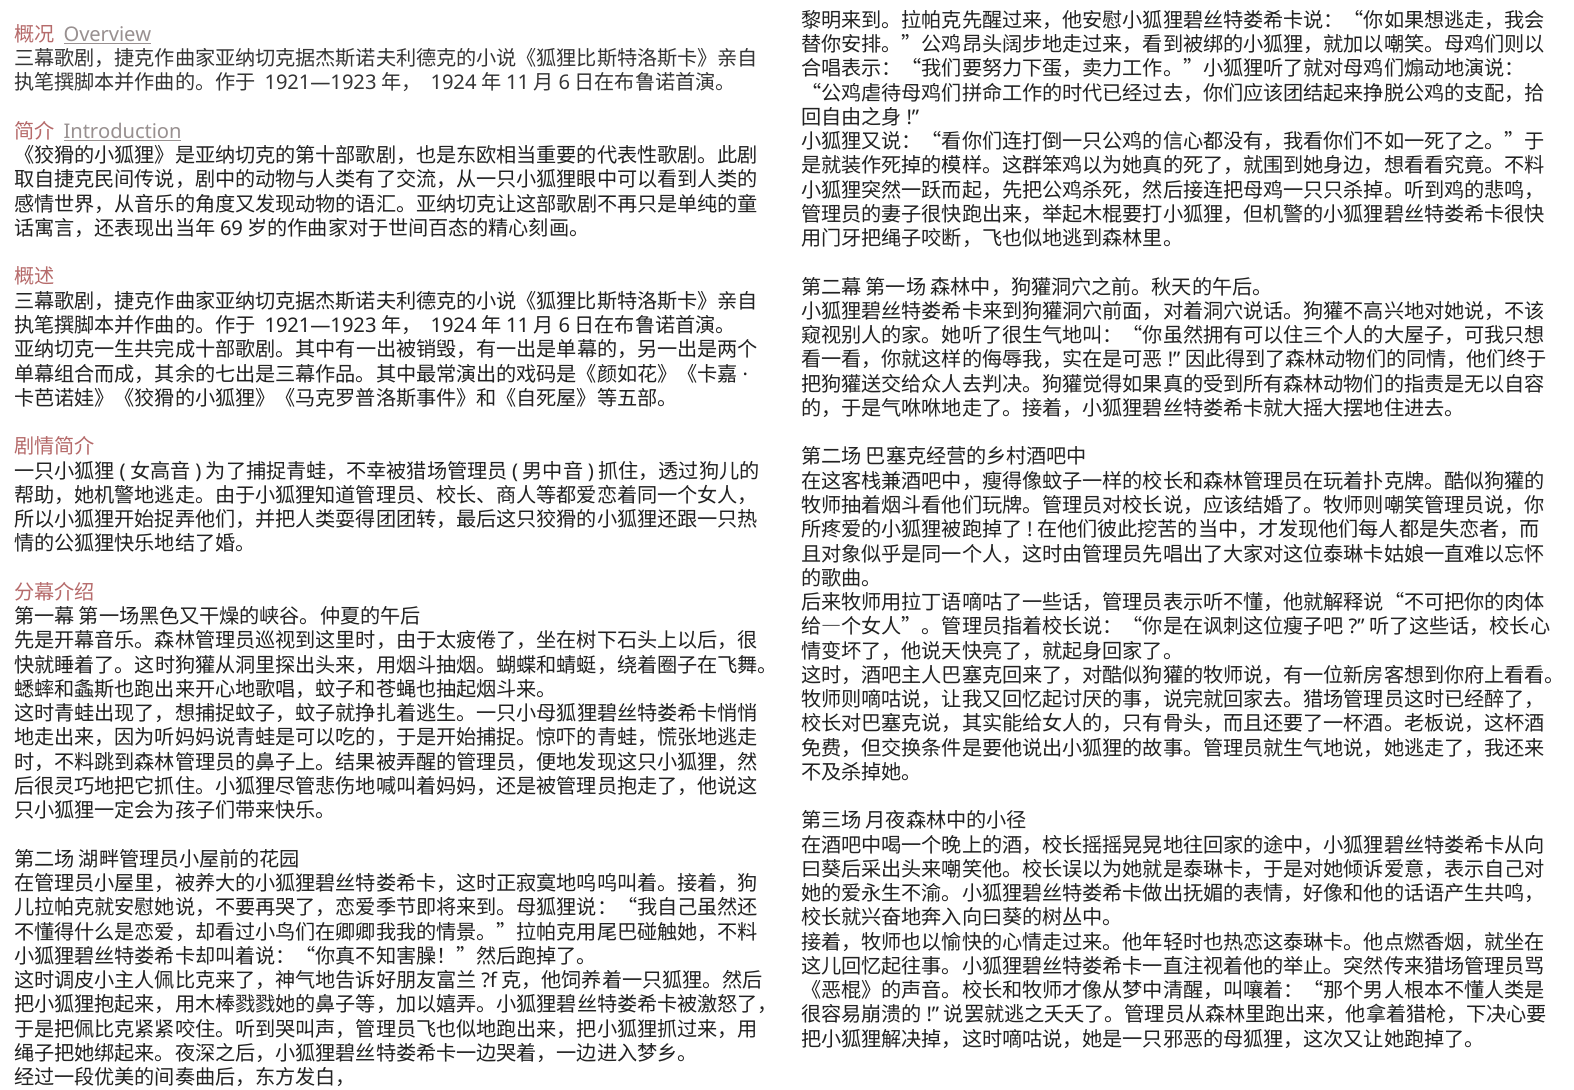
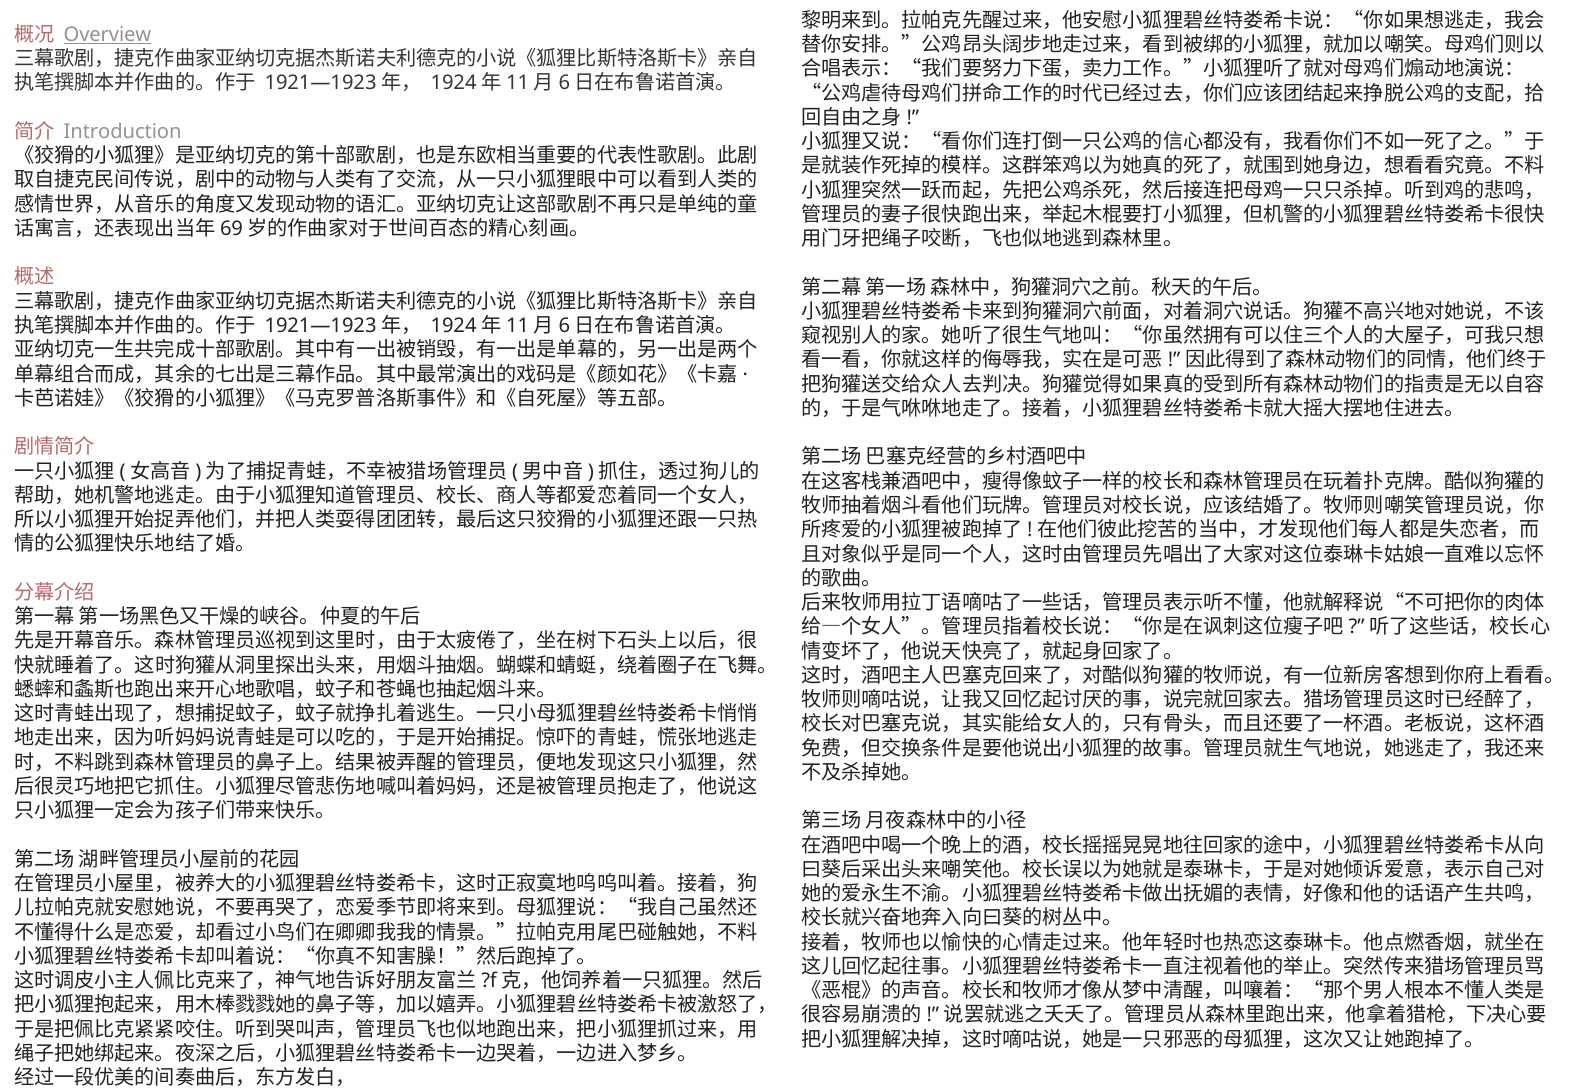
Introduction underline: present -> none
